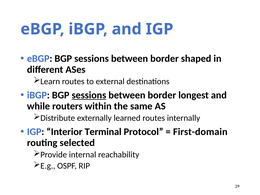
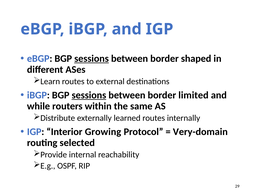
sessions at (92, 59) underline: none -> present
longest: longest -> limited
Terminal: Terminal -> Growing
First-domain: First-domain -> Very-domain
